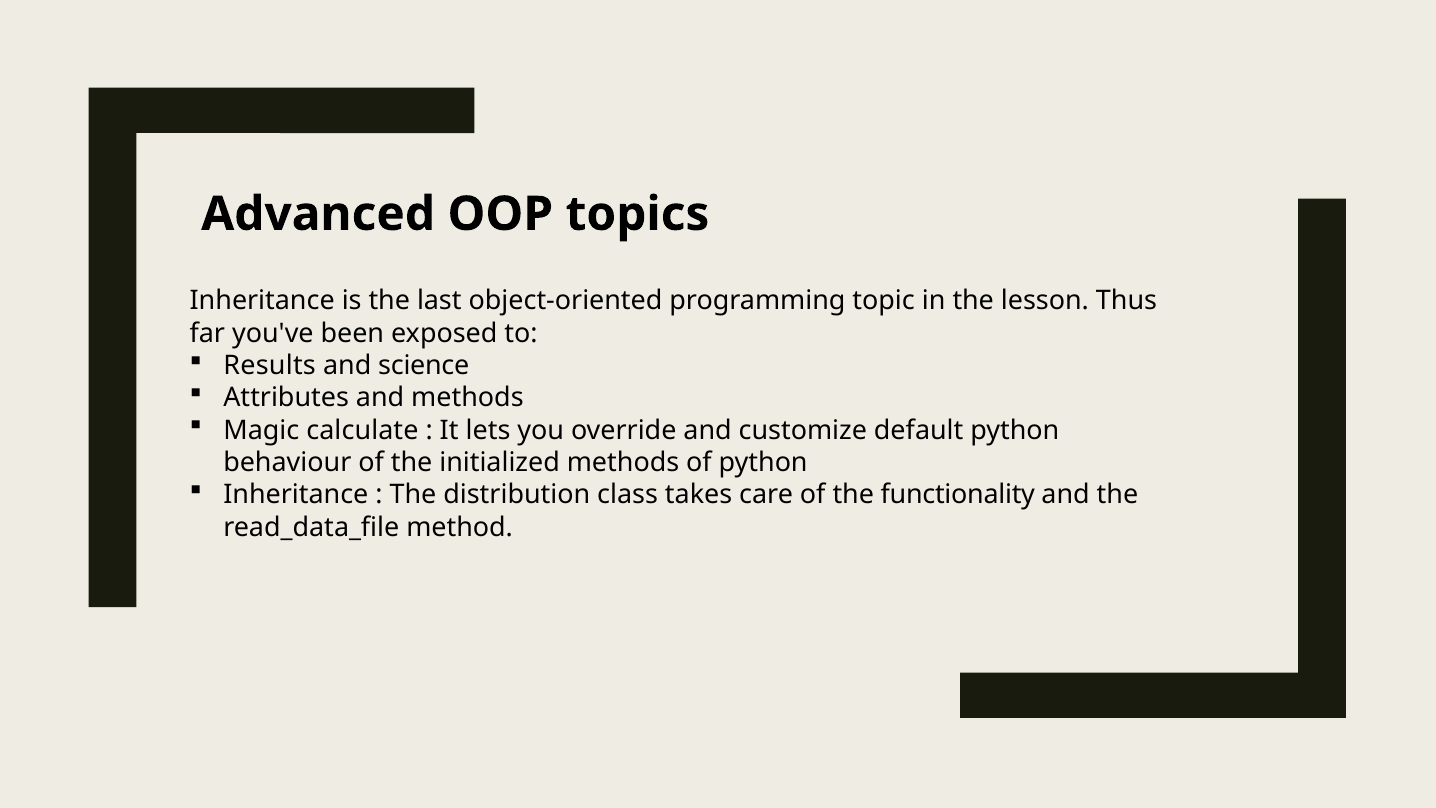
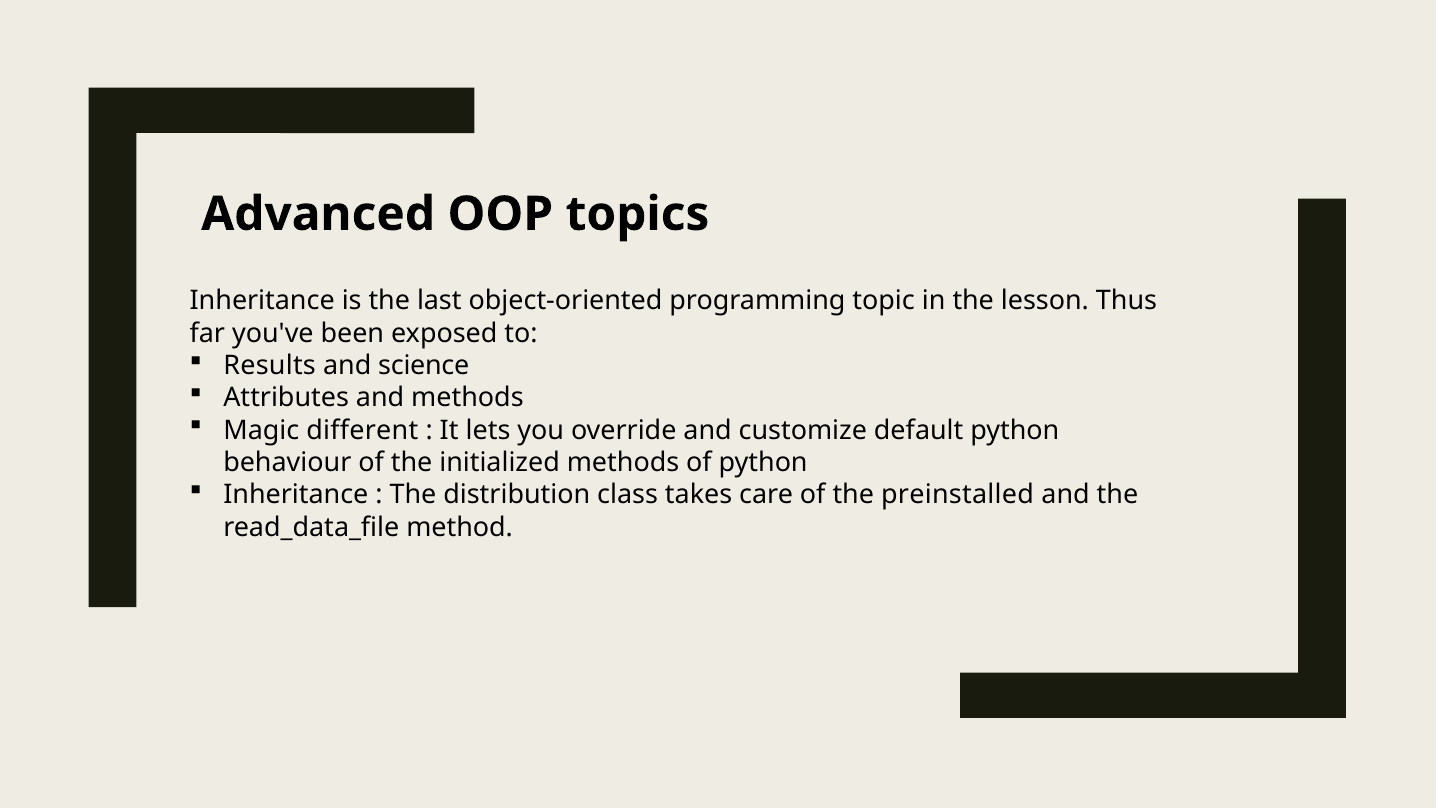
calculate: calculate -> different
functionality: functionality -> preinstalled
